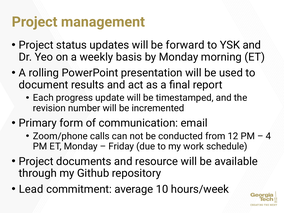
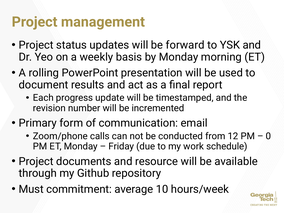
4: 4 -> 0
Lead: Lead -> Must
